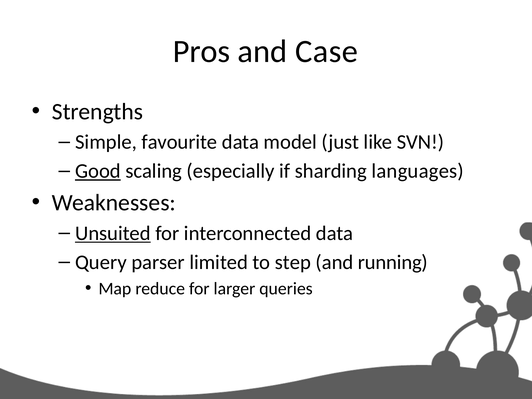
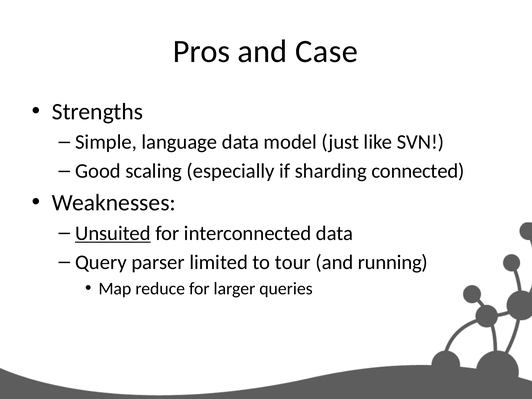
favourite: favourite -> language
Good underline: present -> none
languages: languages -> connected
step: step -> tour
